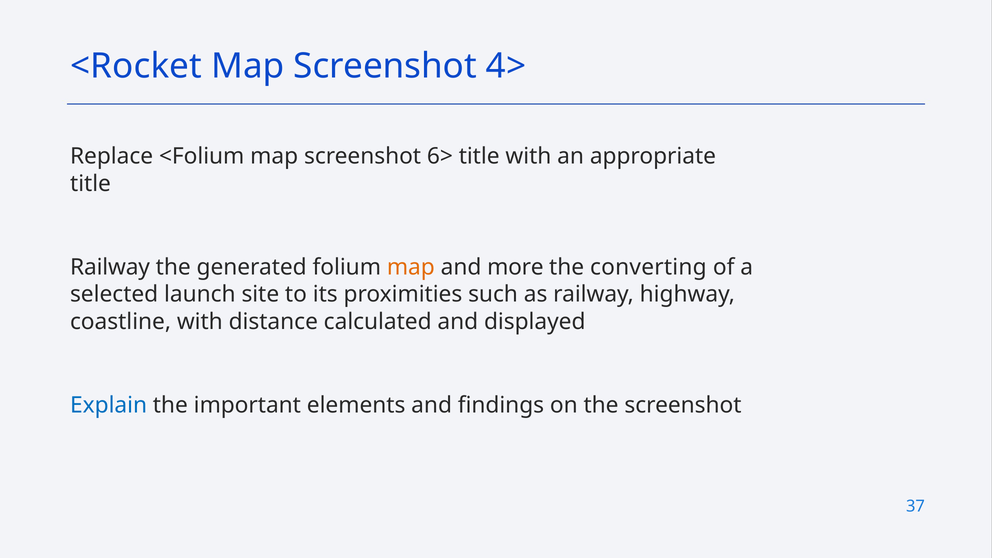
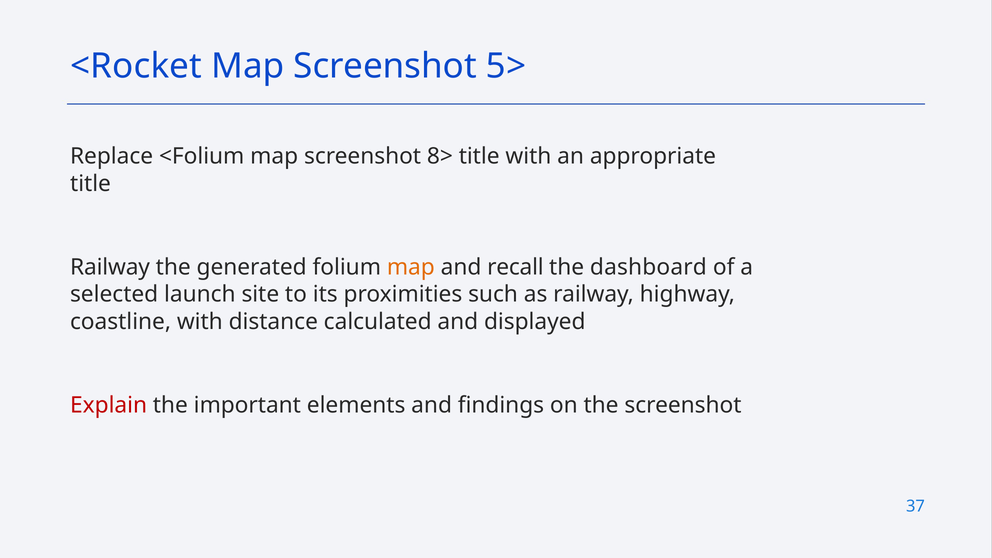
4>: 4> -> 5>
6>: 6> -> 8>
more: more -> recall
converting: converting -> dashboard
Explain colour: blue -> red
